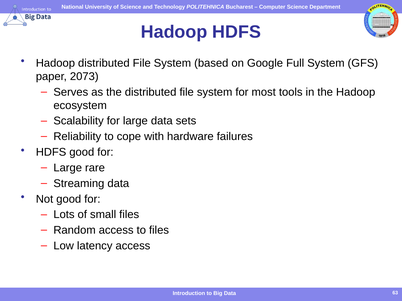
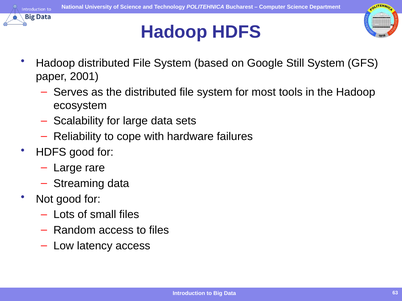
Full: Full -> Still
2073: 2073 -> 2001
